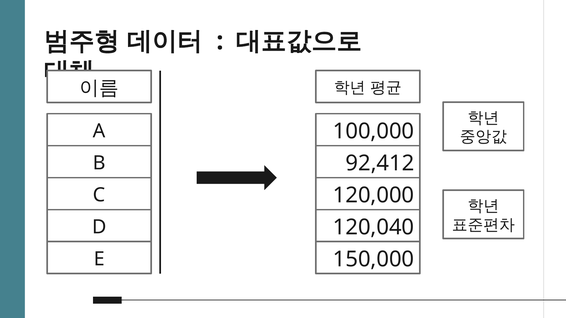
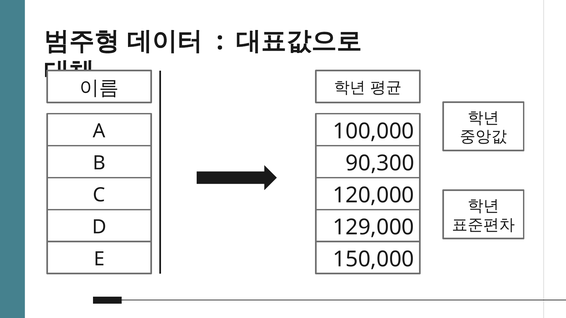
92,412: 92,412 -> 90,300
120,040: 120,040 -> 129,000
